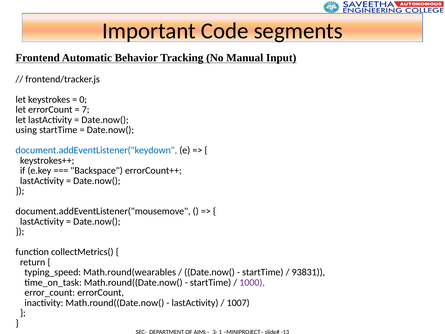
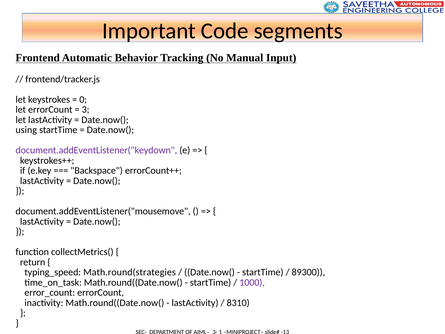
7: 7 -> 3
document.addEventListener("keydown colour: blue -> purple
Math.round(wearables: Math.round(wearables -> Math.round(strategies
93831: 93831 -> 89300
1007: 1007 -> 8310
